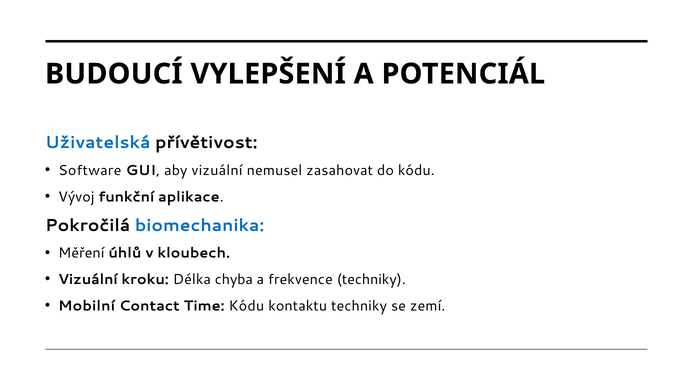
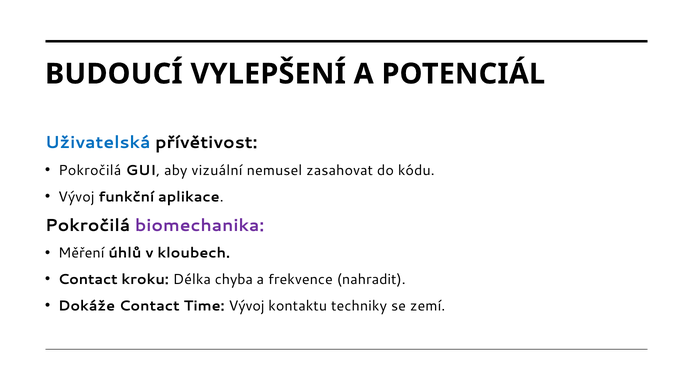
Software at (90, 170): Software -> Pokročilá
biomechanika colour: blue -> purple
Vizuální at (88, 279): Vizuální -> Contact
frekvence techniky: techniky -> nahradit
Mobilní: Mobilní -> Dokáže
Time Kódu: Kódu -> Vývoj
